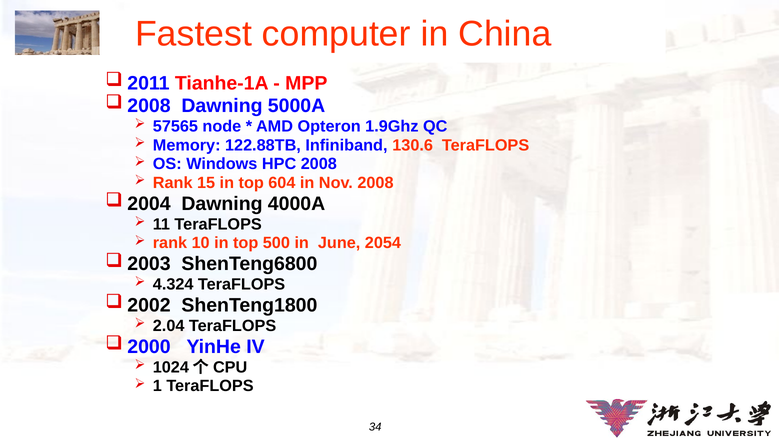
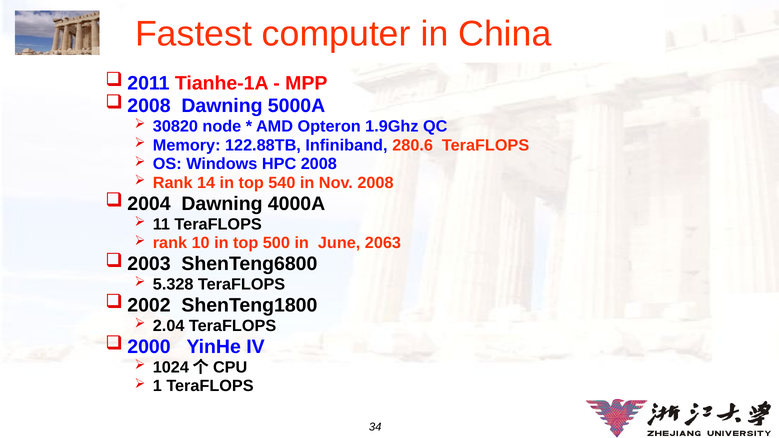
57565: 57565 -> 30820
130.6: 130.6 -> 280.6
15: 15 -> 14
604: 604 -> 540
2054: 2054 -> 2063
4.324: 4.324 -> 5.328
